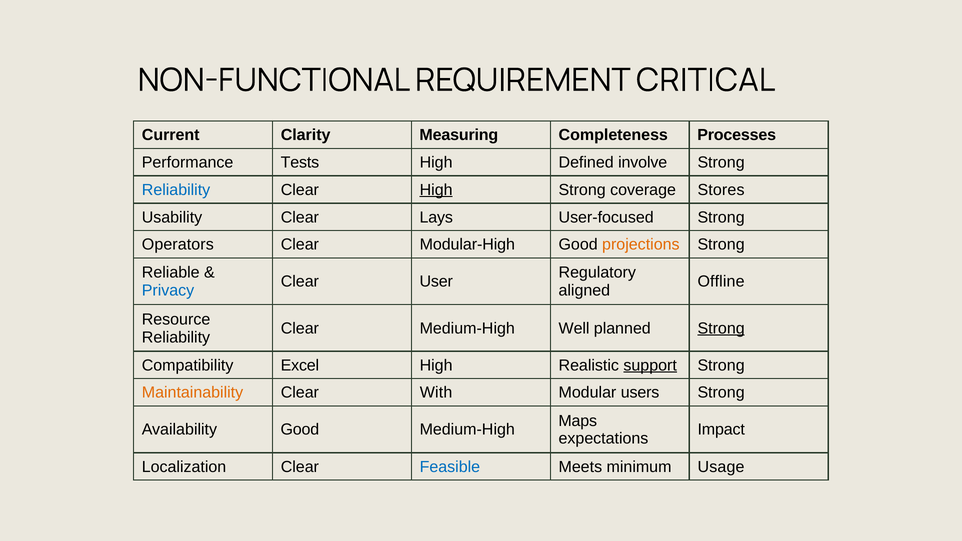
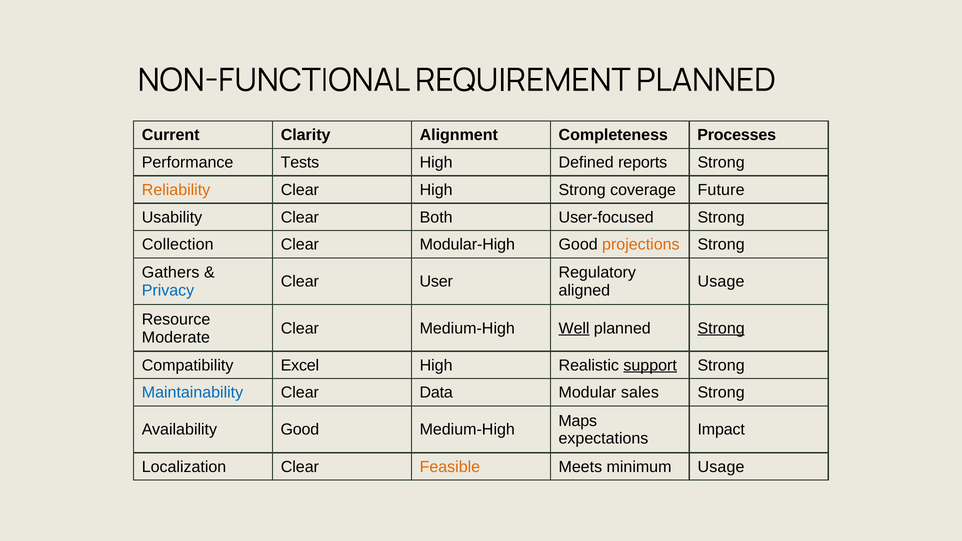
REQUIREMENT CRITICAL: CRITICAL -> PLANNED
Measuring: Measuring -> Alignment
involve: involve -> reports
Reliability at (176, 190) colour: blue -> orange
High at (436, 190) underline: present -> none
Stores: Stores -> Future
Lays: Lays -> Both
Operators: Operators -> Collection
Reliable: Reliable -> Gathers
Offline at (721, 282): Offline -> Usage
Well underline: none -> present
Reliability at (176, 337): Reliability -> Moderate
Maintainability colour: orange -> blue
With: With -> Data
users: users -> sales
Feasible colour: blue -> orange
